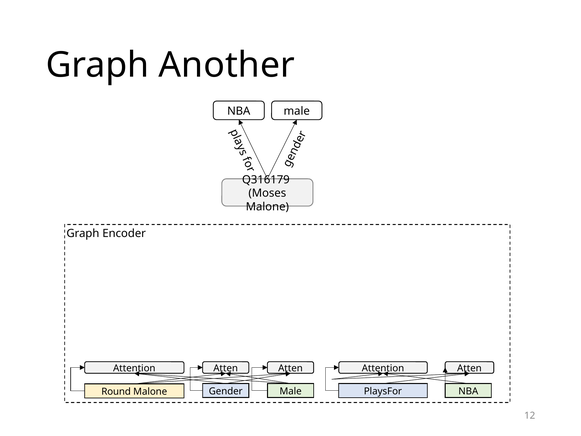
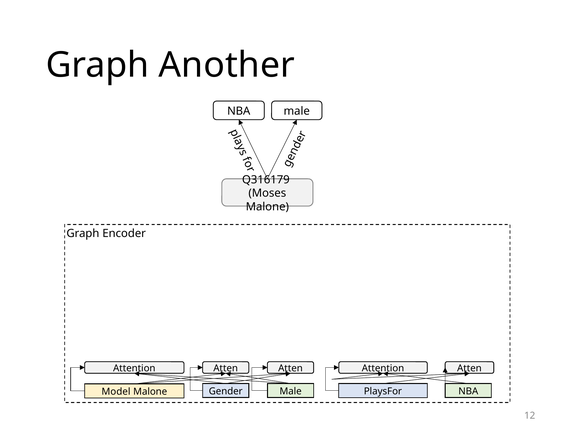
Round: Round -> Model
